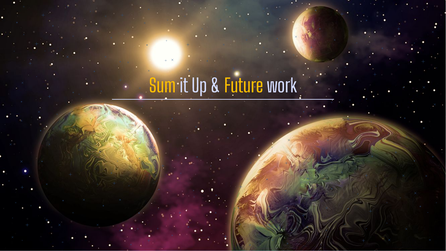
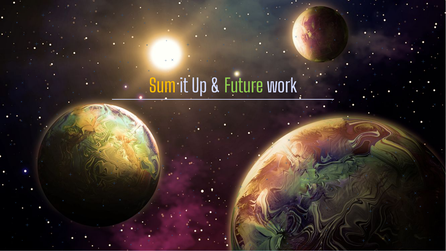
Future colour: yellow -> light green
